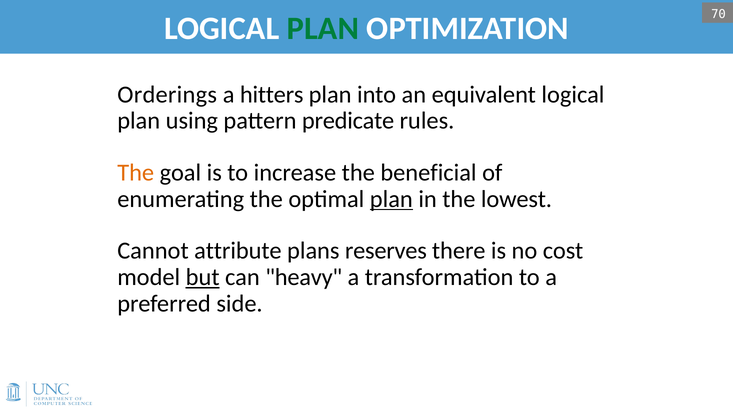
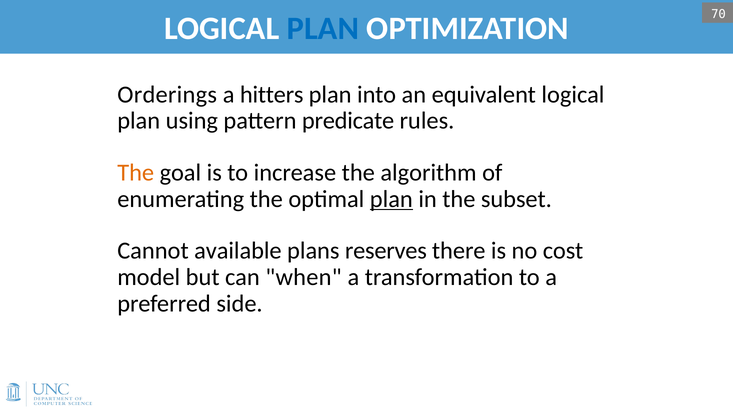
PLAN at (323, 28) colour: green -> blue
beneficial: beneficial -> algorithm
lowest: lowest -> subset
attribute: attribute -> available
but underline: present -> none
heavy: heavy -> when
